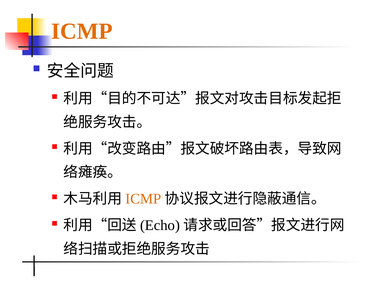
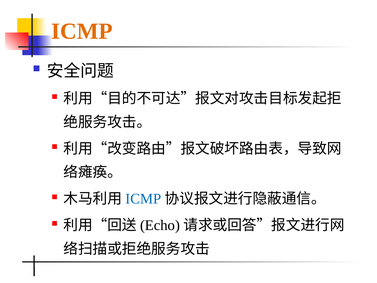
ICMP at (143, 199) colour: orange -> blue
